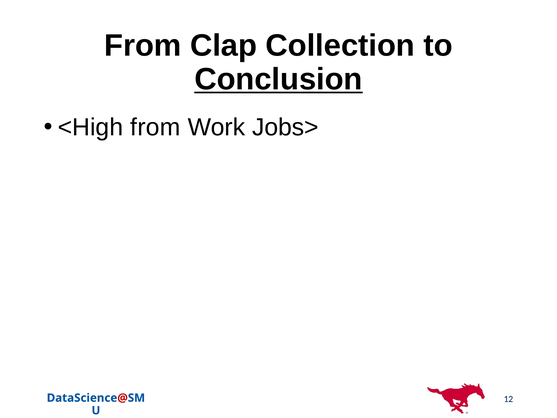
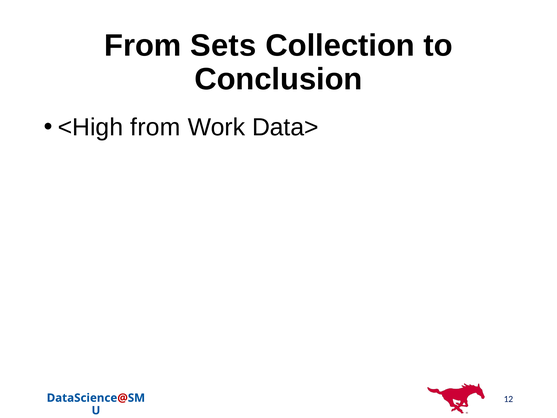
Clap: Clap -> Sets
Conclusion underline: present -> none
Jobs>: Jobs> -> Data>
